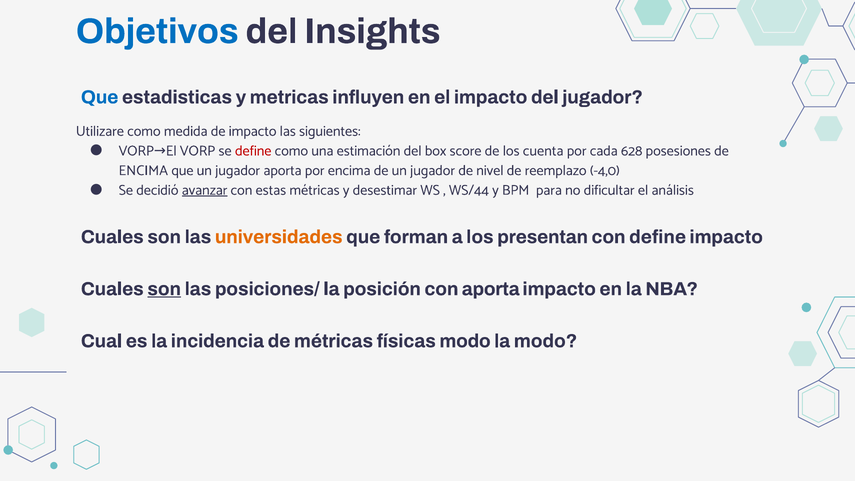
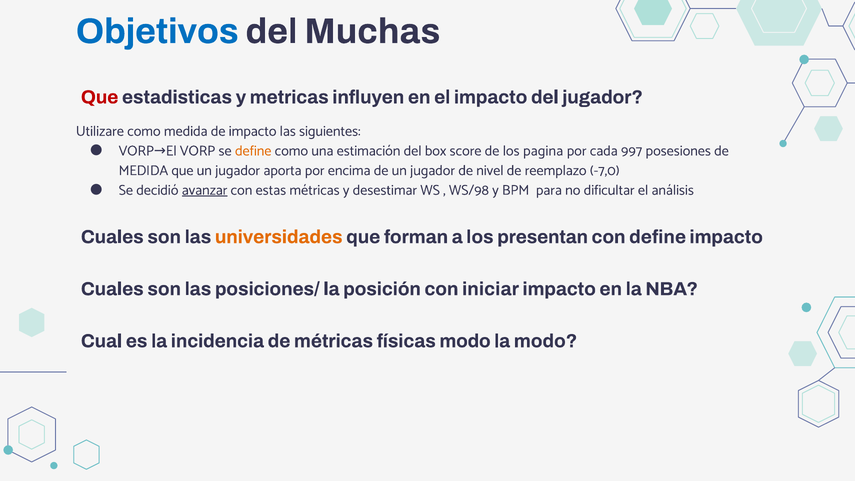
Insights: Insights -> Muchas
Que at (100, 97) colour: blue -> red
define at (253, 151) colour: red -> orange
cuenta: cuenta -> pagina
628: 628 -> 997
ENCIMA at (143, 170): ENCIMA -> MEDIDA
-4,0: -4,0 -> -7,0
WS/44: WS/44 -> WS/98
son at (164, 289) underline: present -> none
con aporta: aporta -> iniciar
